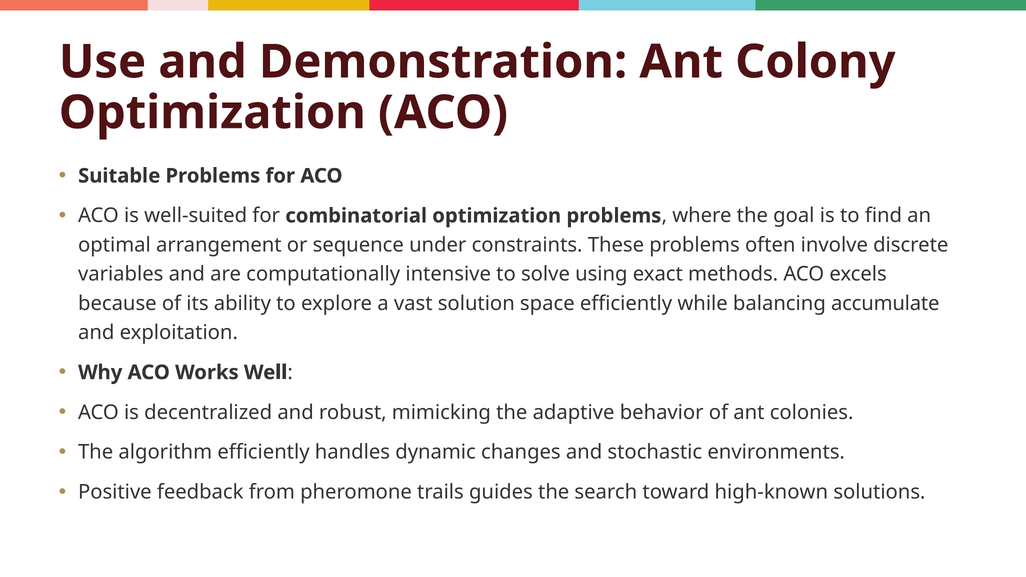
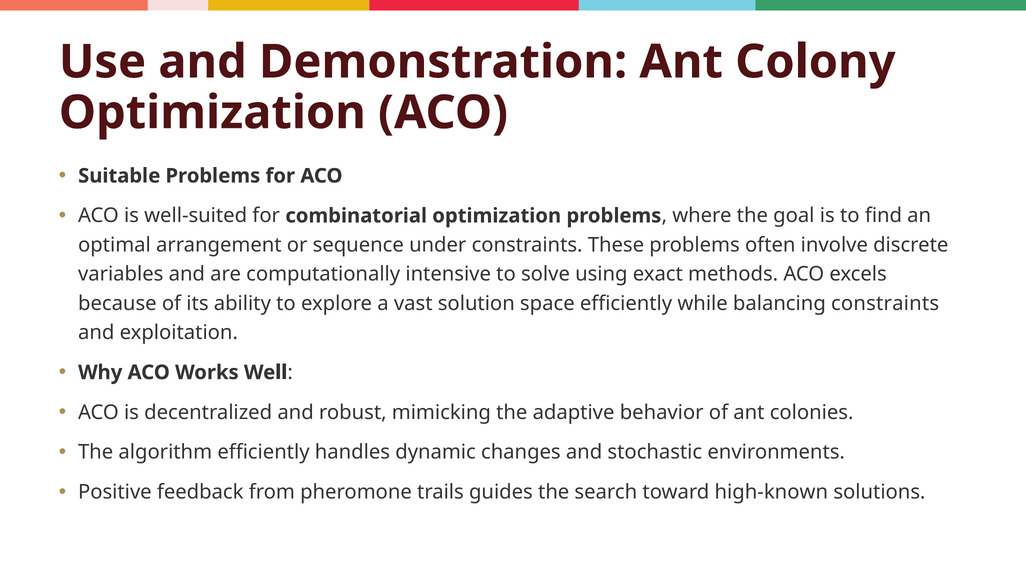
balancing accumulate: accumulate -> constraints
